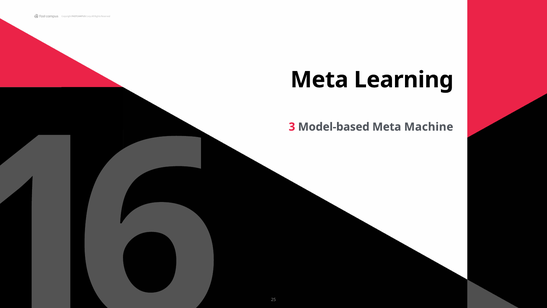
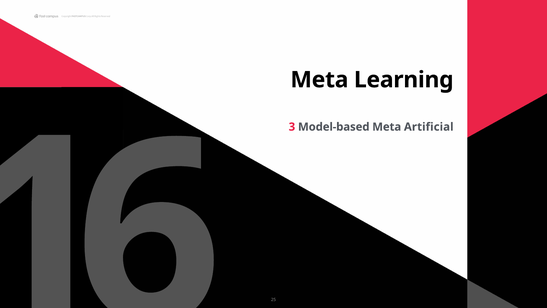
Machine: Machine -> Artificial
